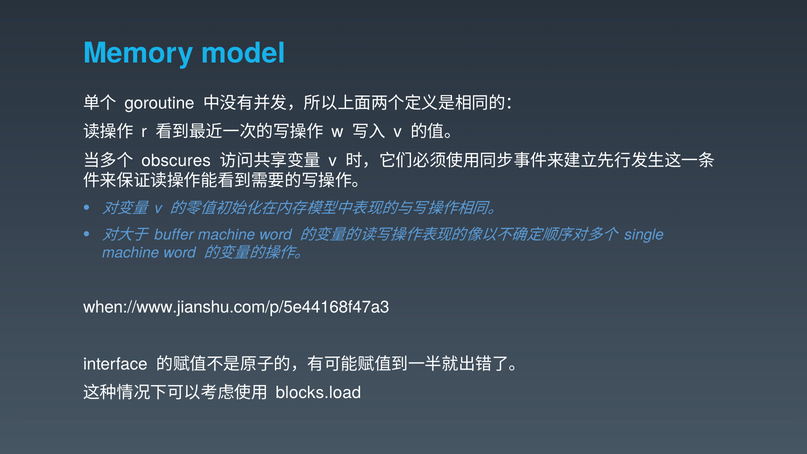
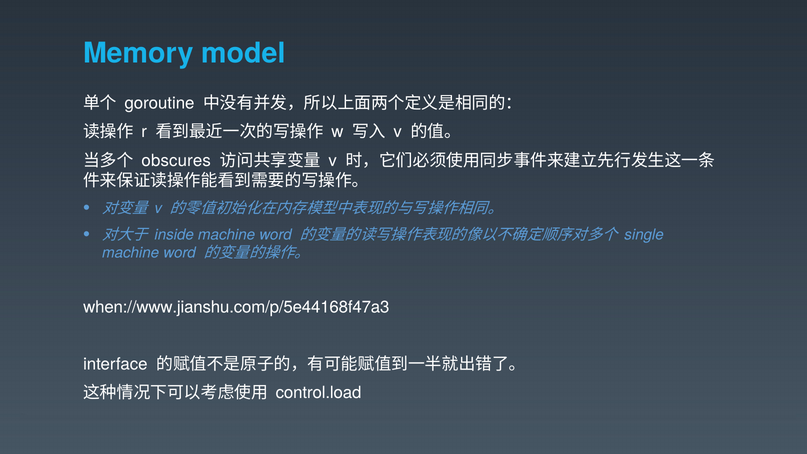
buffer: buffer -> inside
blocks.load: blocks.load -> control.load
